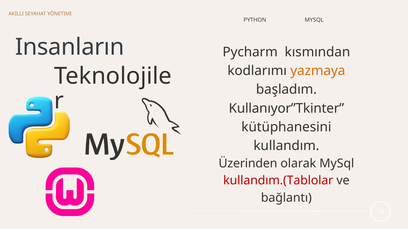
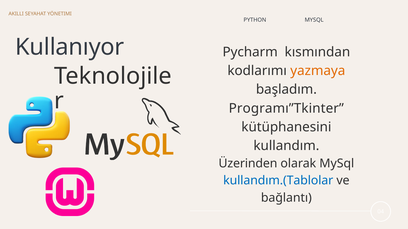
Insanların: Insanların -> Kullanıyor
Kullanıyor”Tkinter: Kullanıyor”Tkinter -> Programı”Tkinter
kullandım.(Tablolar colour: red -> blue
